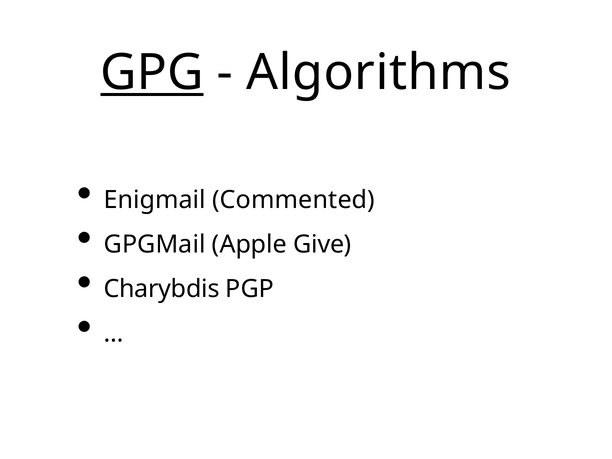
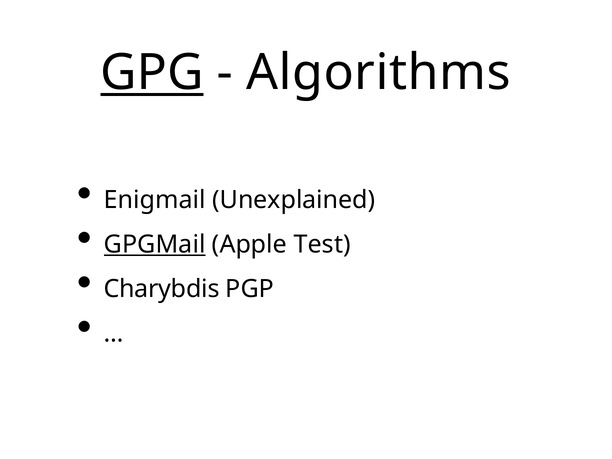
Commented: Commented -> Unexplained
GPGMail underline: none -> present
Give: Give -> Test
